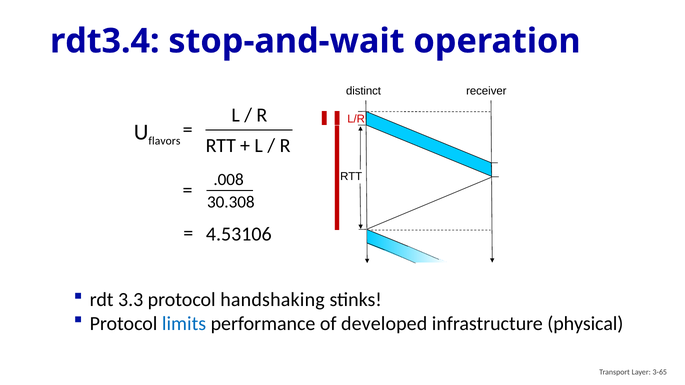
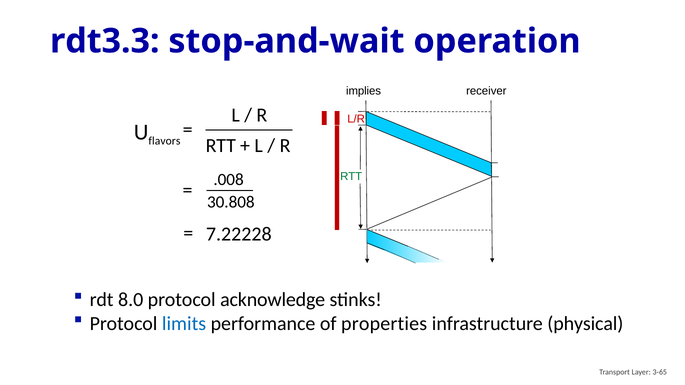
rdt3.4: rdt3.4 -> rdt3.3
distinct: distinct -> implies
RTT at (351, 176) colour: black -> green
30.308: 30.308 -> 30.808
4.53106: 4.53106 -> 7.22228
3.3: 3.3 -> 8.0
handshaking: handshaking -> acknowledge
developed: developed -> properties
